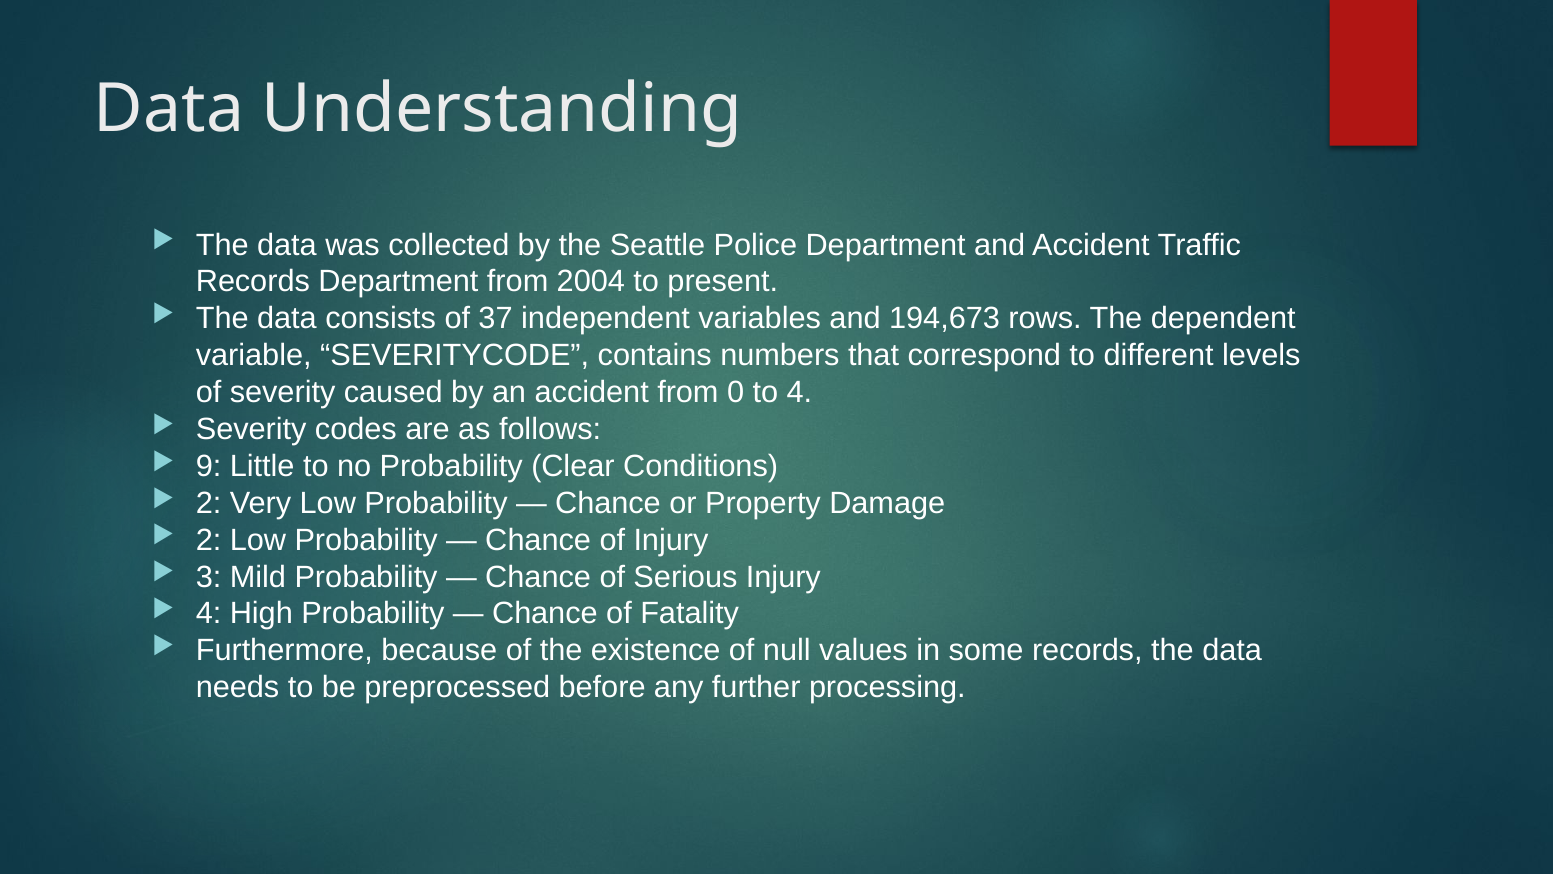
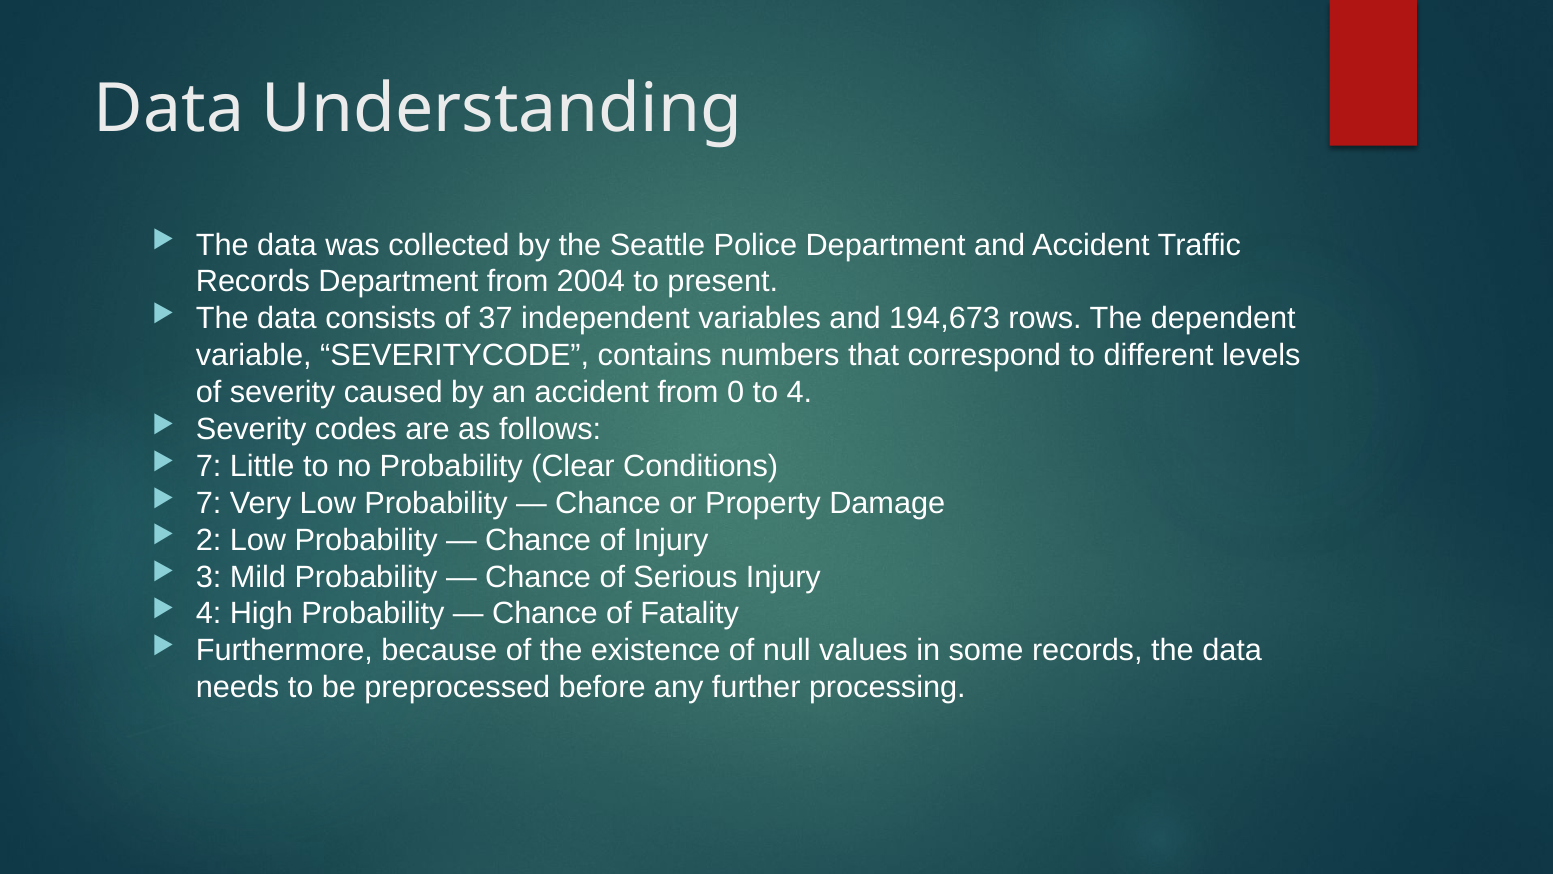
9 at (209, 466): 9 -> 7
2 at (209, 503): 2 -> 7
